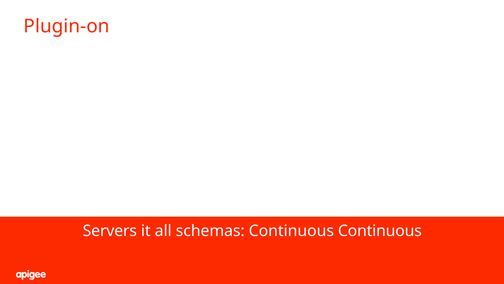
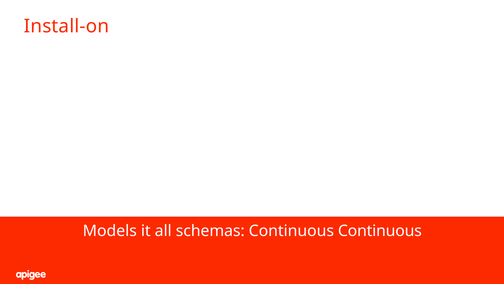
Plugin-on: Plugin-on -> Install-on
Servers: Servers -> Models
